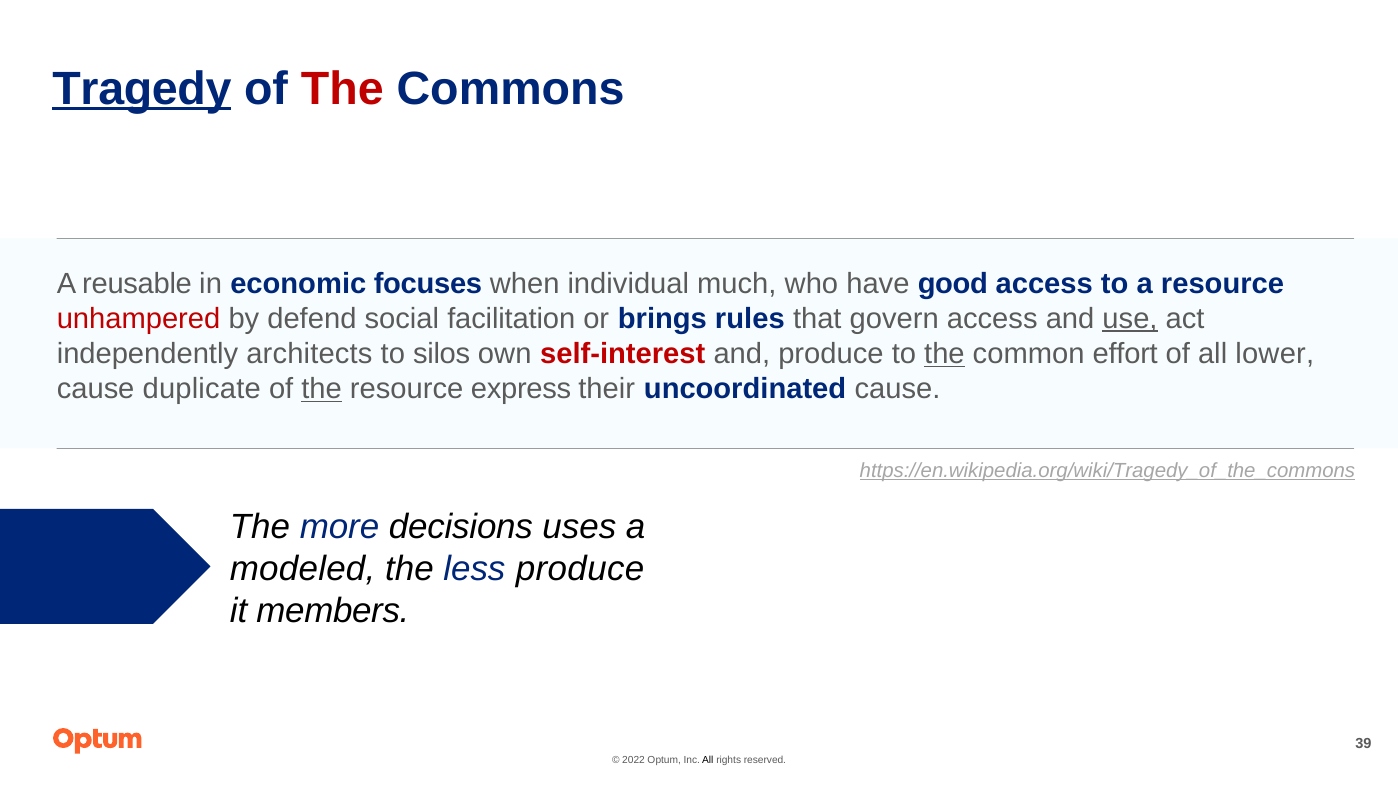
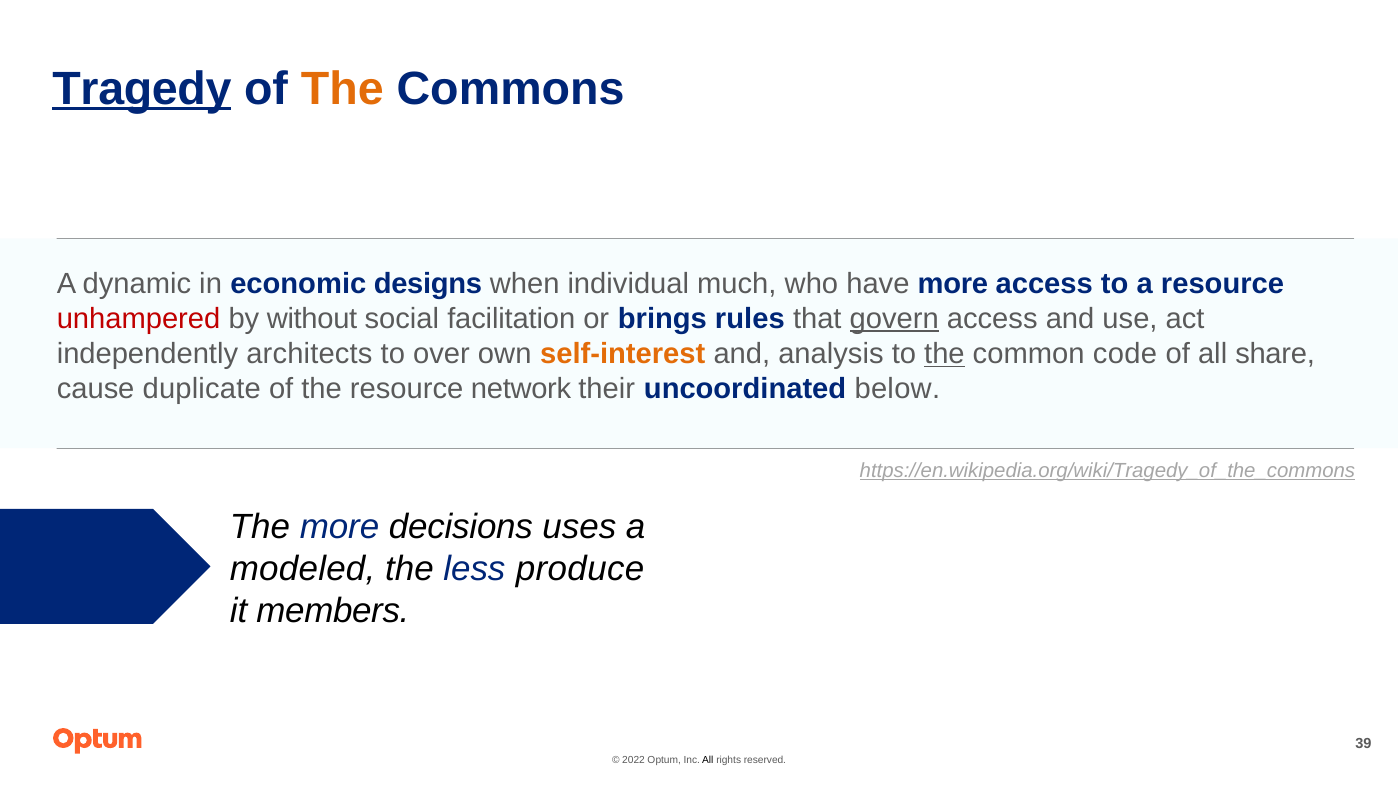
The at (342, 89) colour: red -> orange
reusable: reusable -> dynamic
focuses: focuses -> designs
have good: good -> more
defend: defend -> without
govern underline: none -> present
use underline: present -> none
silos: silos -> over
self-interest colour: red -> orange
and produce: produce -> analysis
effort: effort -> code
lower: lower -> share
the at (322, 389) underline: present -> none
express: express -> network
uncoordinated cause: cause -> below
